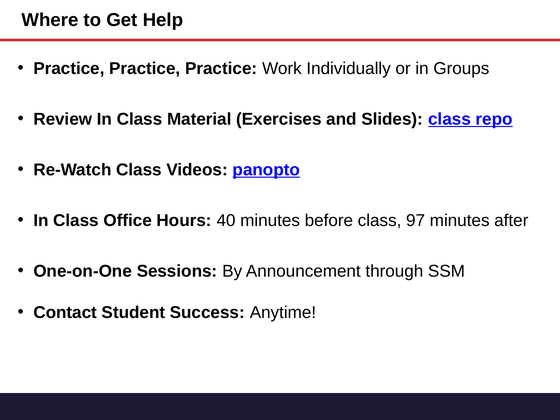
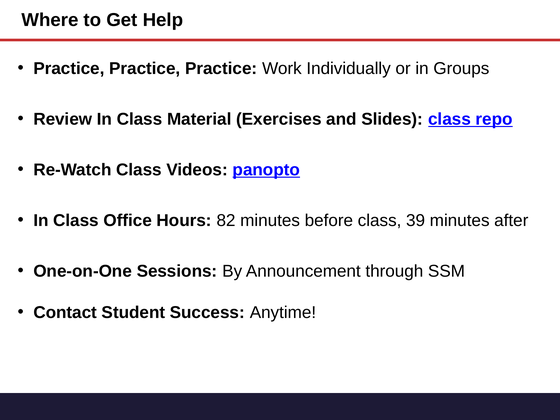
40: 40 -> 82
97: 97 -> 39
